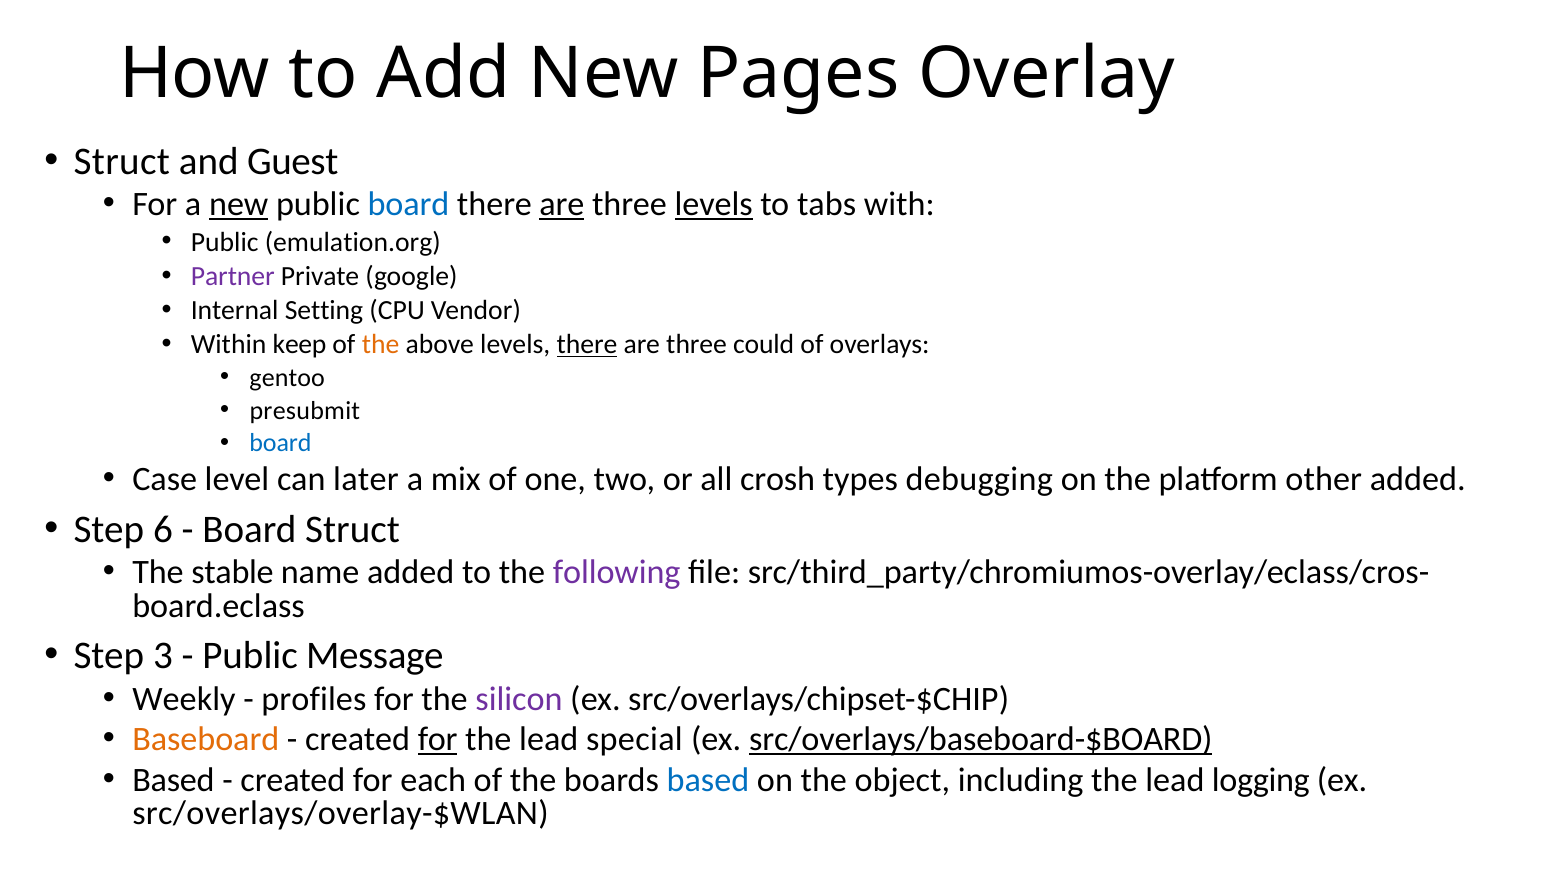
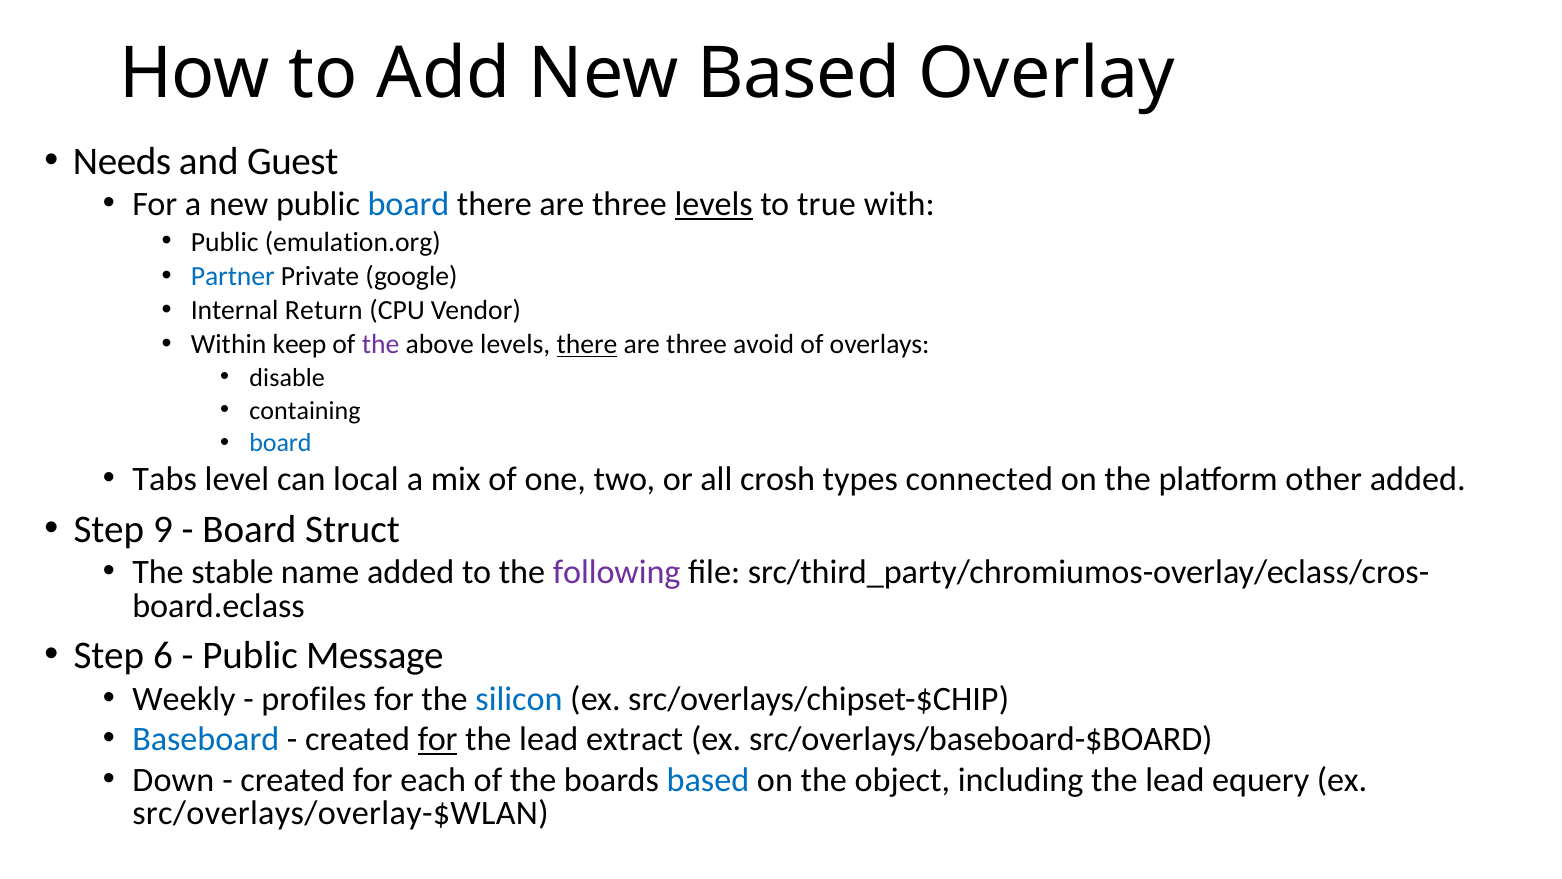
New Pages: Pages -> Based
Struct at (122, 161): Struct -> Needs
new at (239, 204) underline: present -> none
are at (562, 204) underline: present -> none
tabs: tabs -> true
Partner colour: purple -> blue
Setting: Setting -> Return
the at (381, 345) colour: orange -> purple
could: could -> avoid
gentoo: gentoo -> disable
presubmit: presubmit -> containing
Case: Case -> Tabs
later: later -> local
debugging: debugging -> connected
6: 6 -> 9
3: 3 -> 6
silicon colour: purple -> blue
Baseboard colour: orange -> blue
special: special -> extract
src/overlays/baseboard-$BOARD underline: present -> none
Based at (173, 780): Based -> Down
logging: logging -> equery
